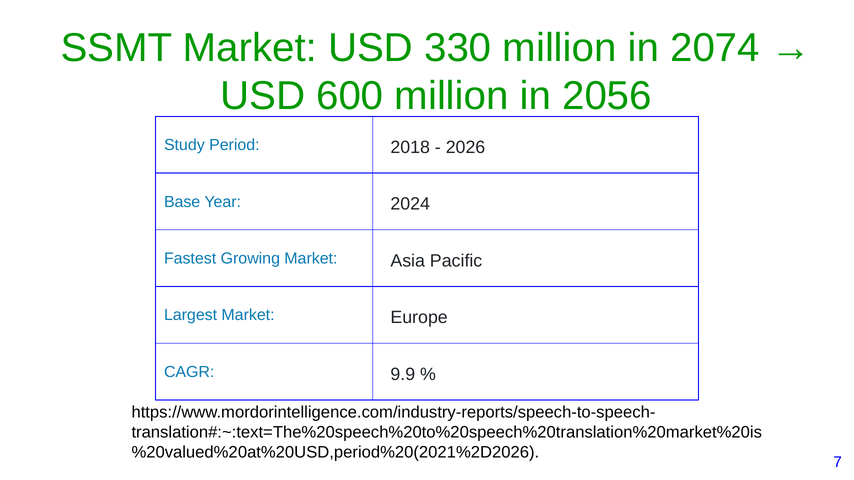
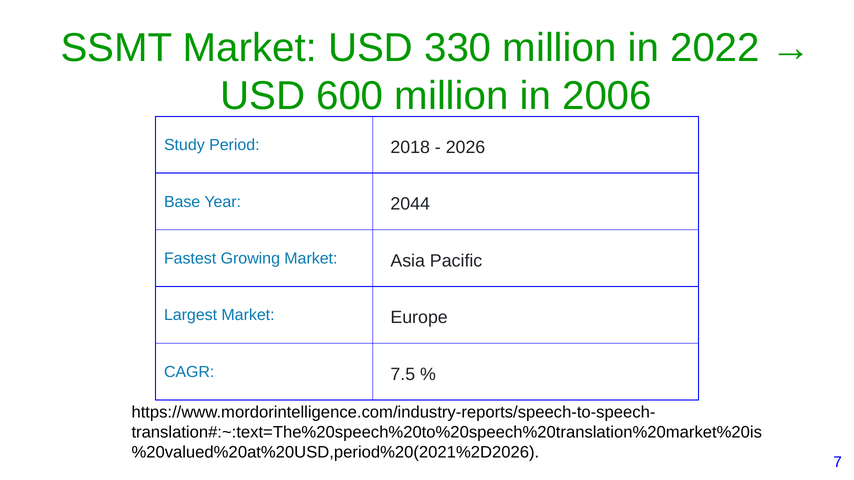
2074: 2074 -> 2022
2056: 2056 -> 2006
2024: 2024 -> 2044
9.9: 9.9 -> 7.5
